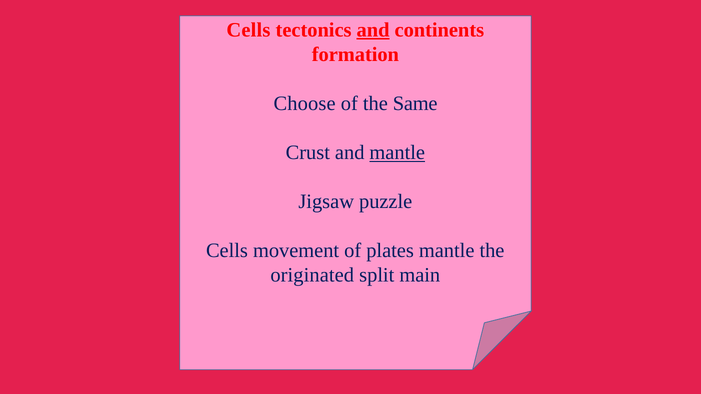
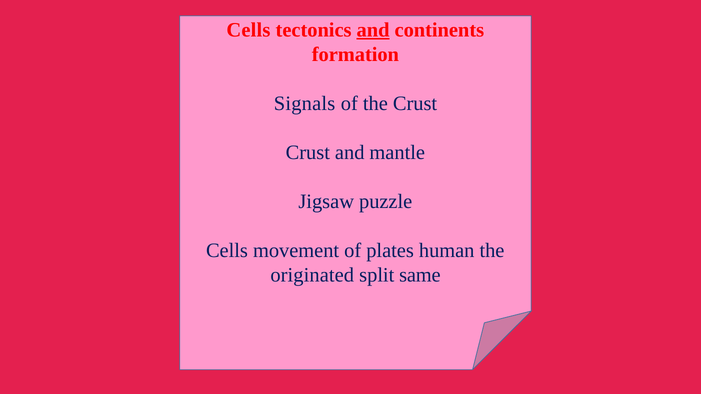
Choose: Choose -> Signals
the Same: Same -> Crust
mantle at (397, 153) underline: present -> none
plates mantle: mantle -> human
main: main -> same
